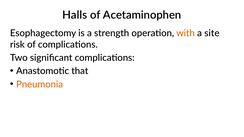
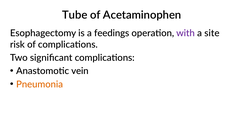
Halls: Halls -> Tube
strength: strength -> feedings
with colour: orange -> purple
that: that -> vein
